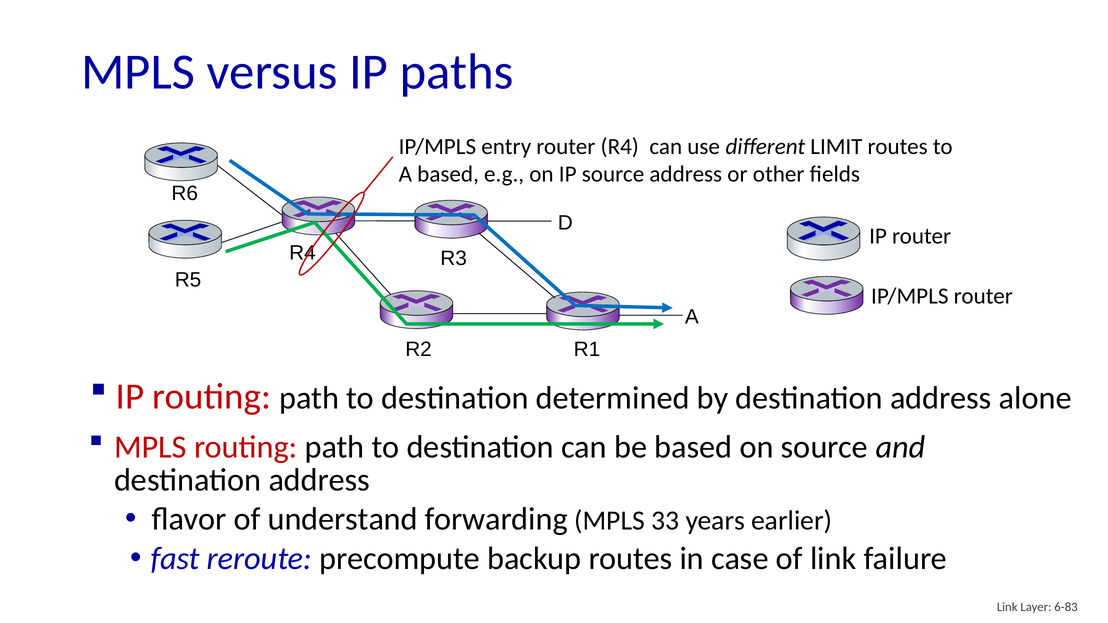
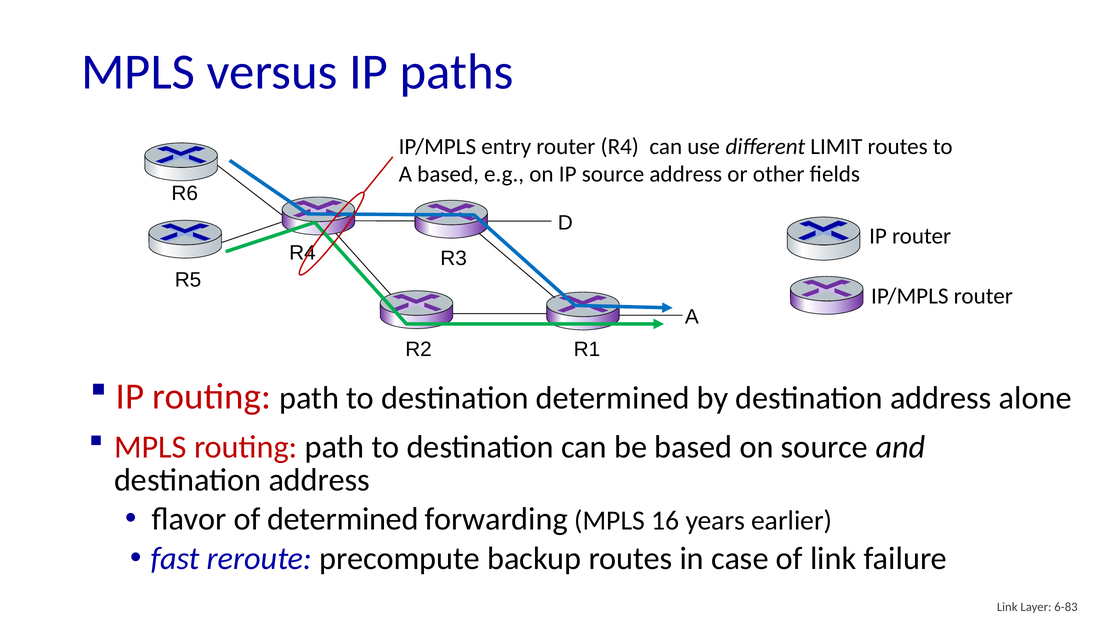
of understand: understand -> determined
33: 33 -> 16
